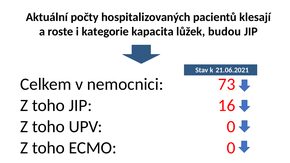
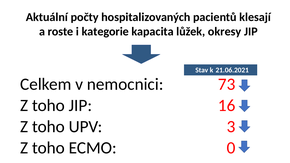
budou: budou -> okresy
UPV 0: 0 -> 3
